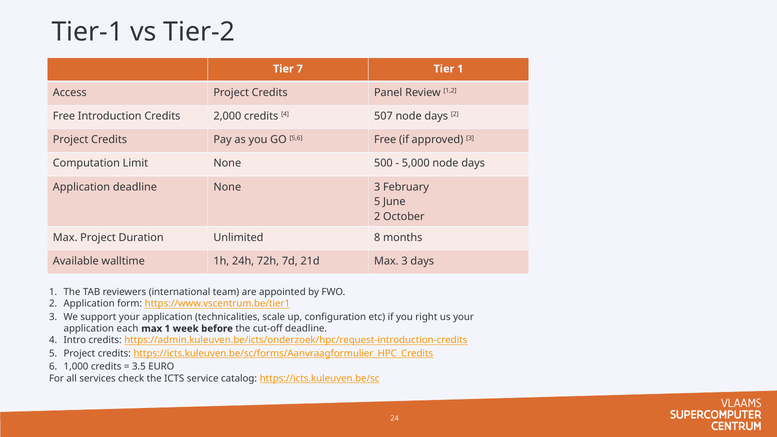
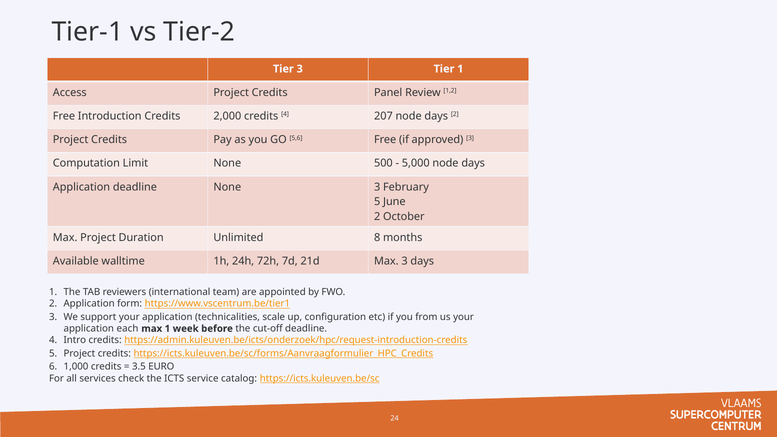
Tier 7: 7 -> 3
507: 507 -> 207
right: right -> from
